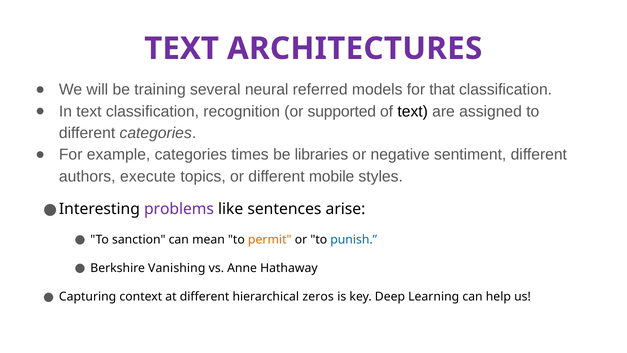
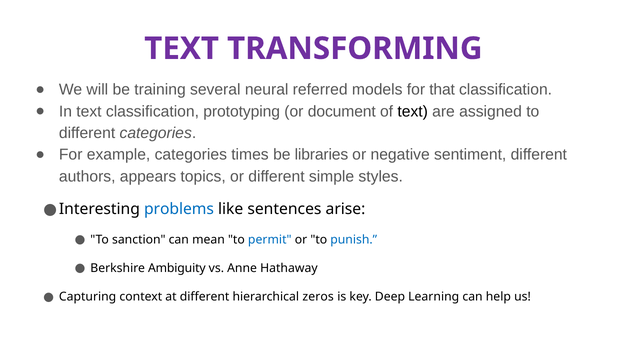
ARCHITECTURES: ARCHITECTURES -> TRANSFORMING
recognition: recognition -> prototyping
supported: supported -> document
execute: execute -> appears
mobile: mobile -> simple
problems colour: purple -> blue
permit colour: orange -> blue
Vanishing: Vanishing -> Ambiguity
